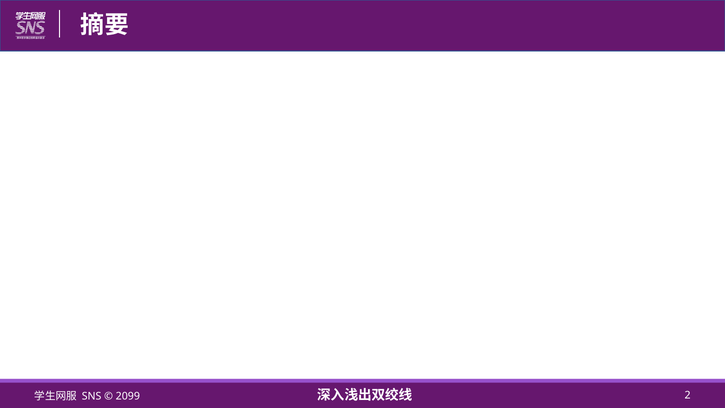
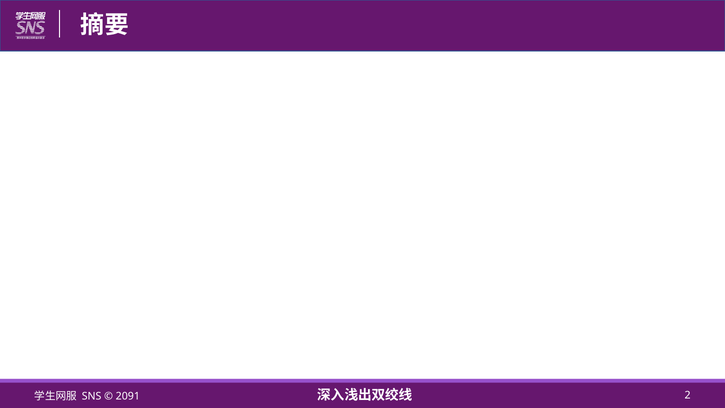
2099: 2099 -> 2091
